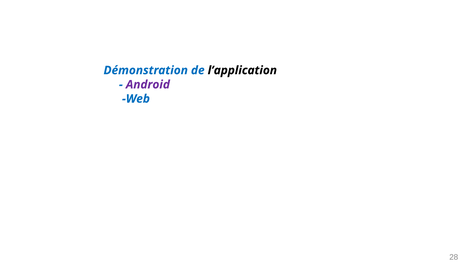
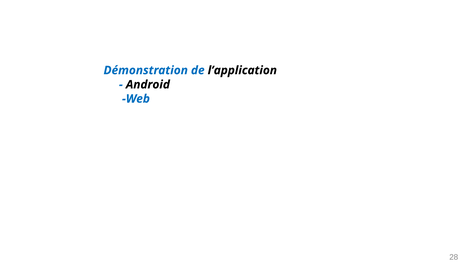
Android colour: purple -> black
